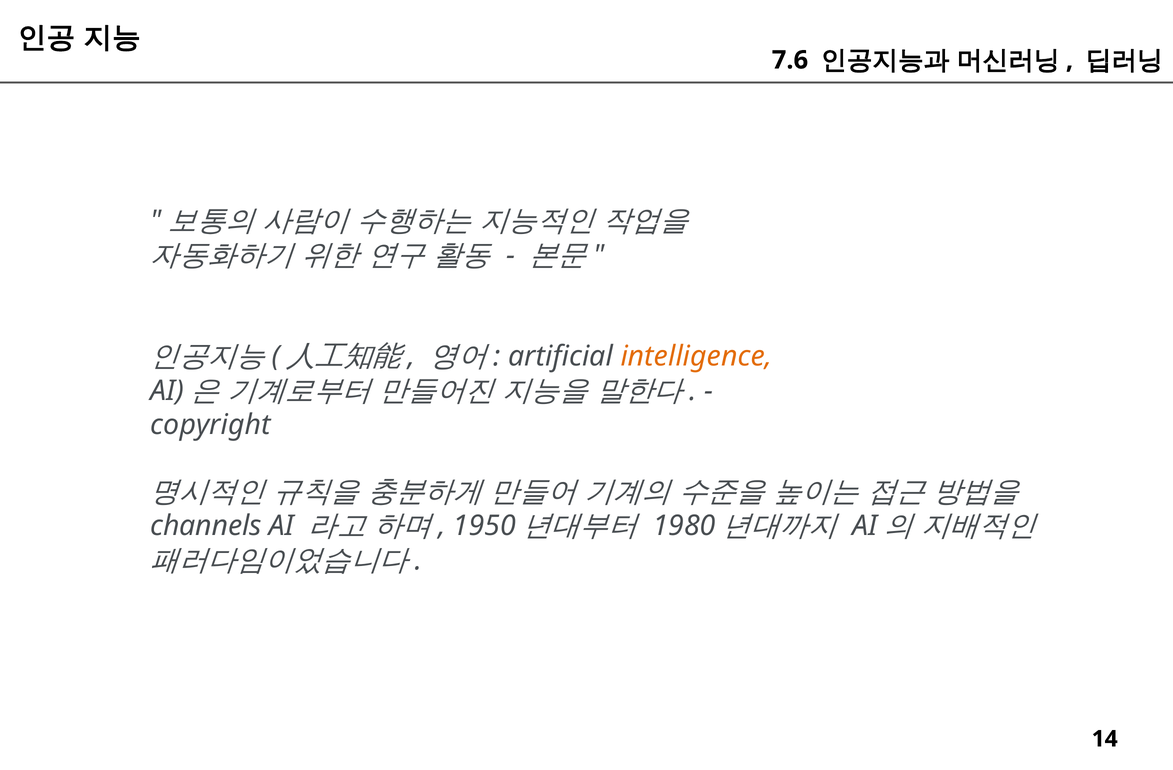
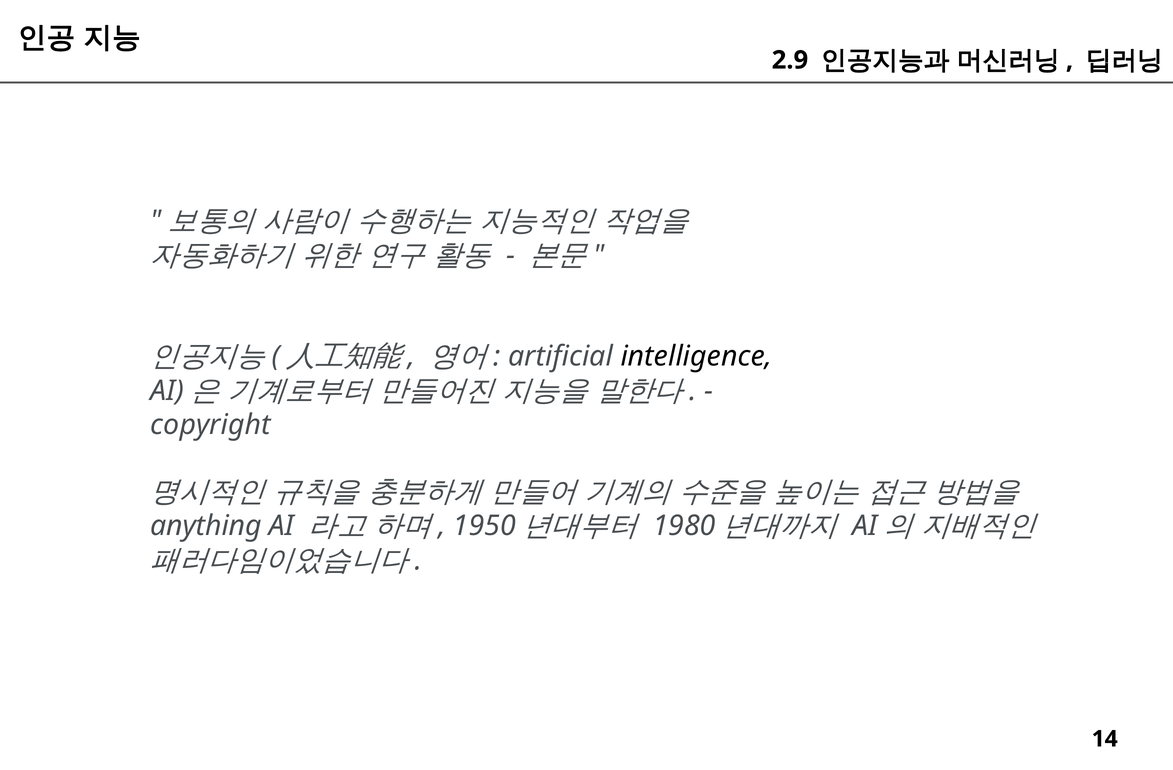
7.6: 7.6 -> 2.9
intelligence colour: orange -> black
channels: channels -> anything
